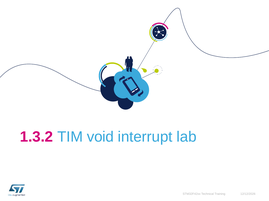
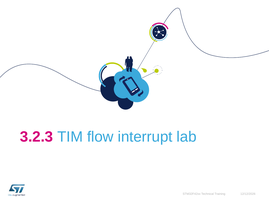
1.3.2: 1.3.2 -> 3.2.3
void: void -> flow
